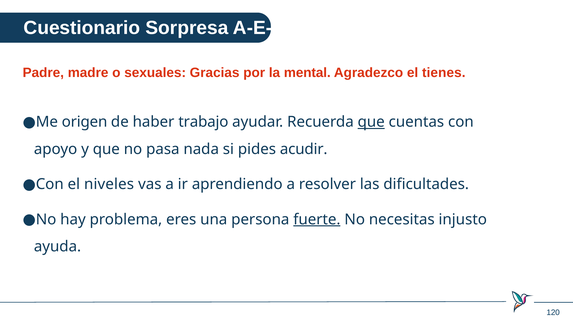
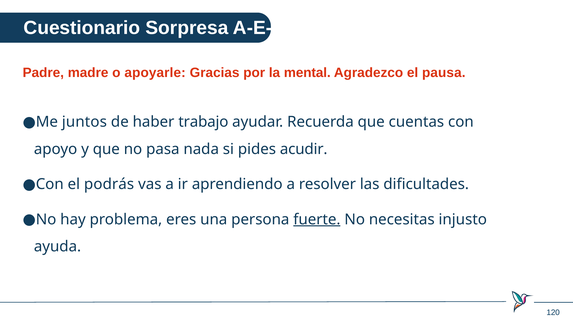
sexuales: sexuales -> apoyarle
tienes: tienes -> pausa
origen: origen -> juntos
que at (371, 122) underline: present -> none
niveles: niveles -> podrás
